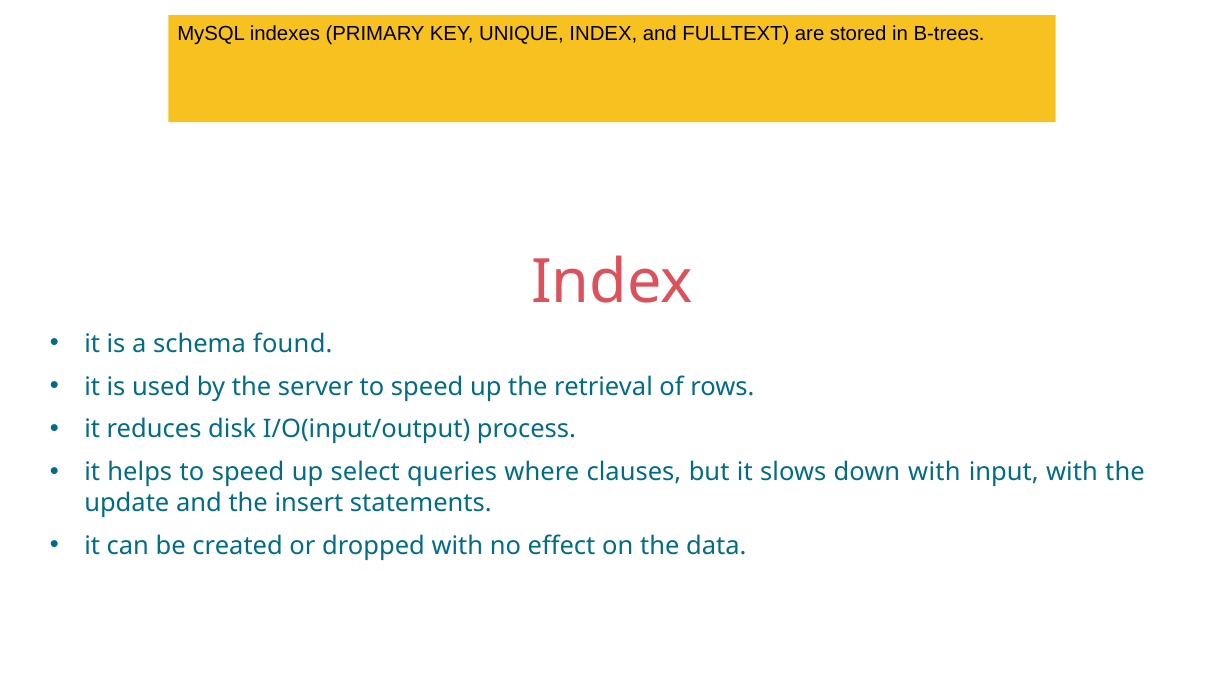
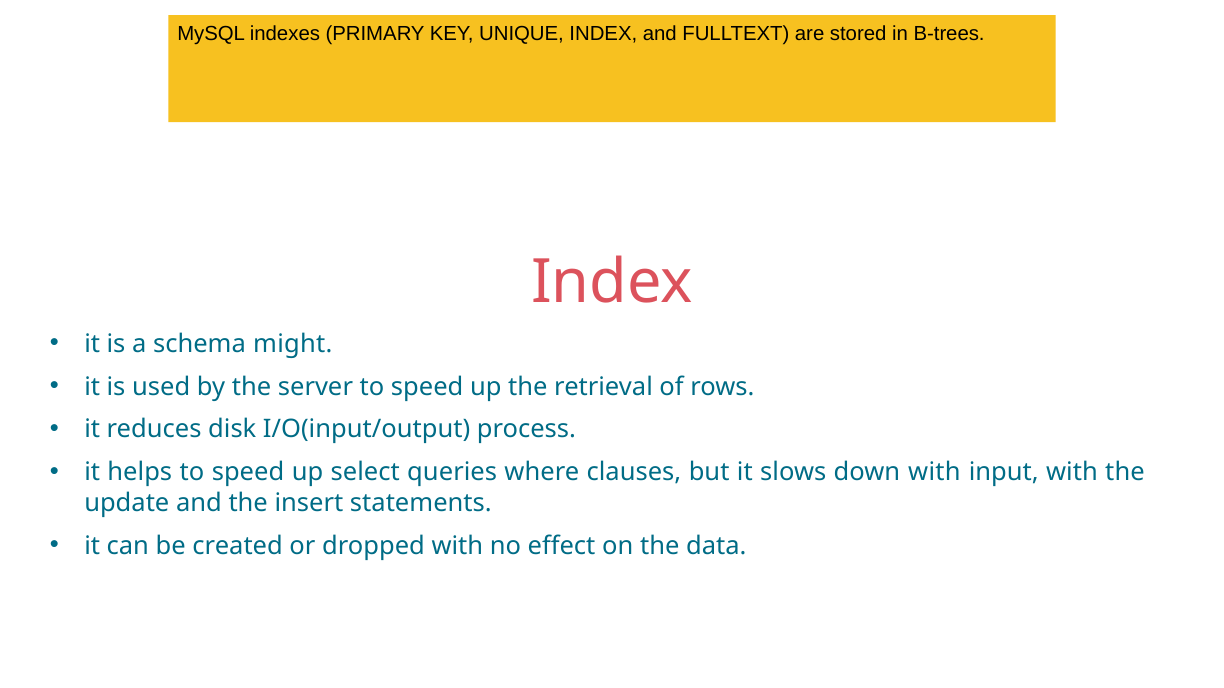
found: found -> might
